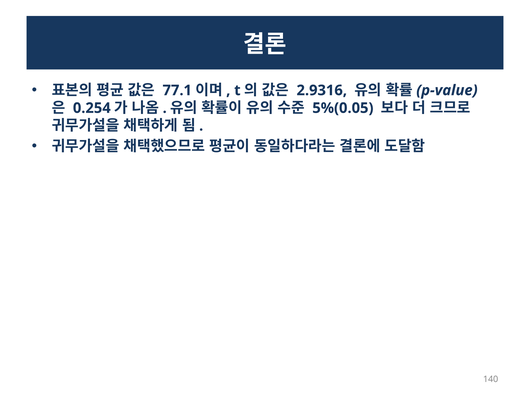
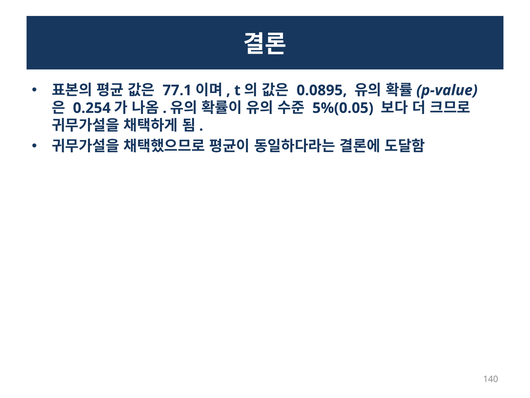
2.9316: 2.9316 -> 0.0895
